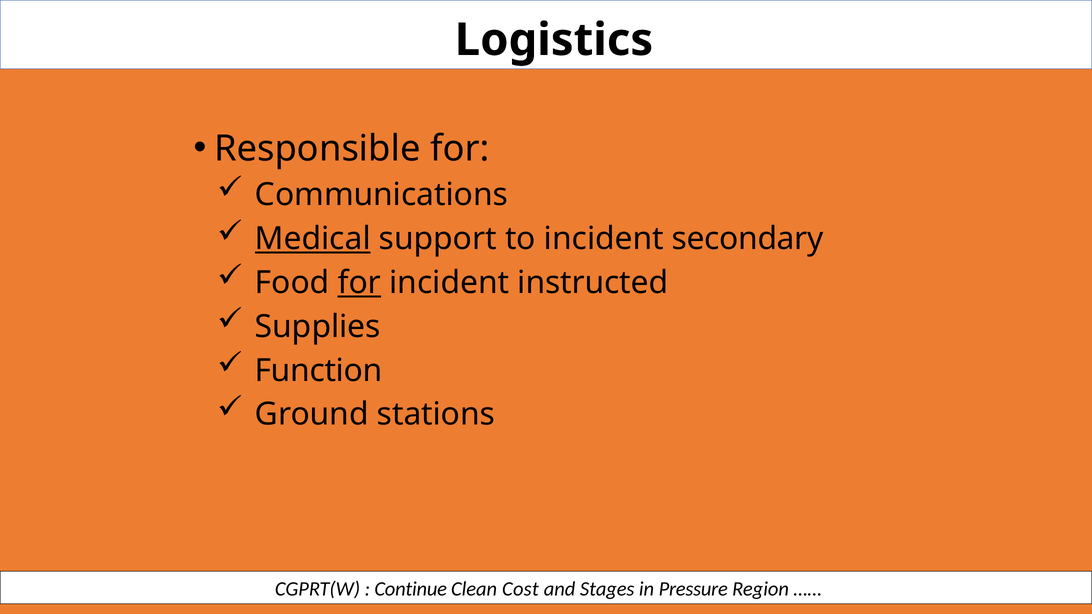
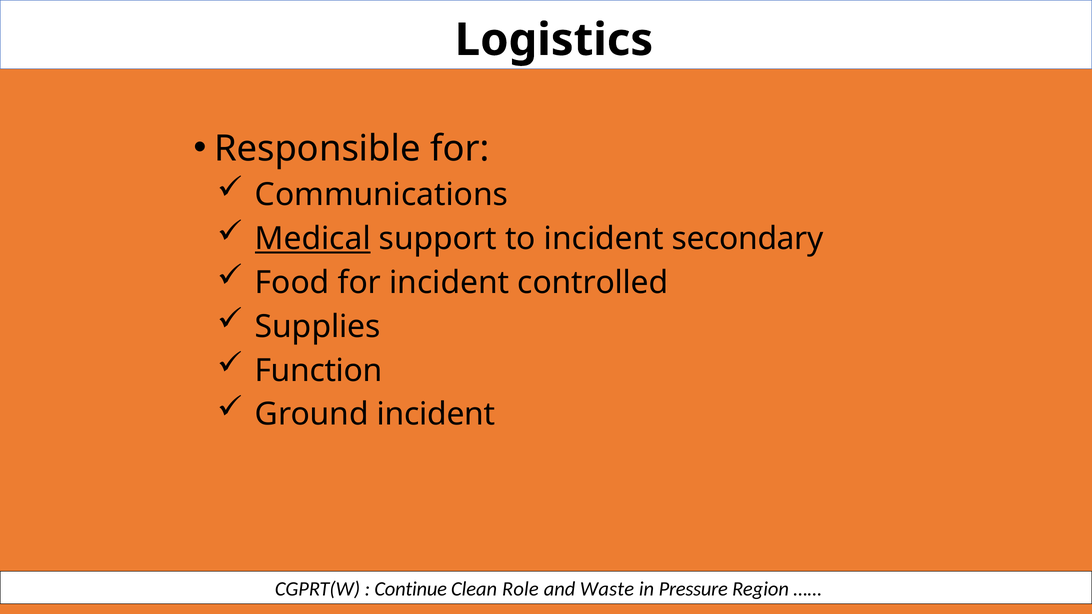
for at (359, 283) underline: present -> none
instructed: instructed -> controlled
Ground stations: stations -> incident
Cost: Cost -> Role
Stages: Stages -> Waste
